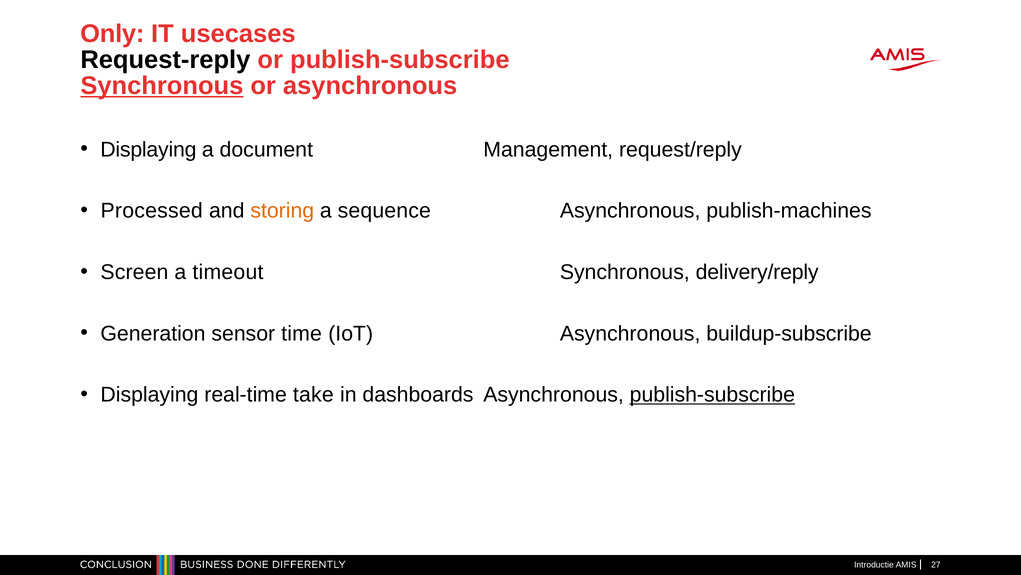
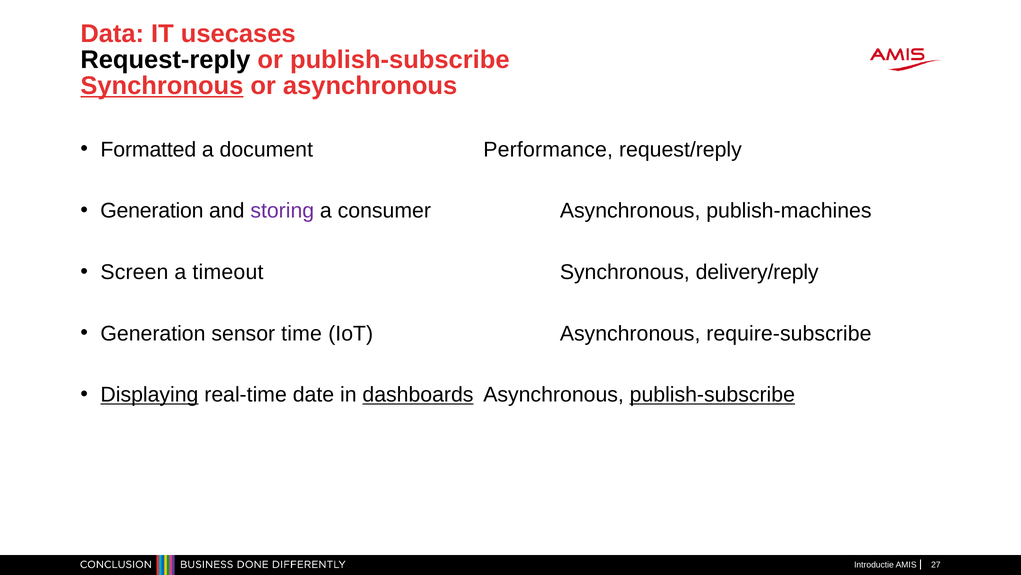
Only: Only -> Data
Displaying at (148, 149): Displaying -> Formatted
Management: Management -> Performance
Processed at (152, 211): Processed -> Generation
storing colour: orange -> purple
sequence: sequence -> consumer
buildup-subscribe: buildup-subscribe -> require-subscribe
Displaying at (149, 394) underline: none -> present
take: take -> date
dashboards underline: none -> present
